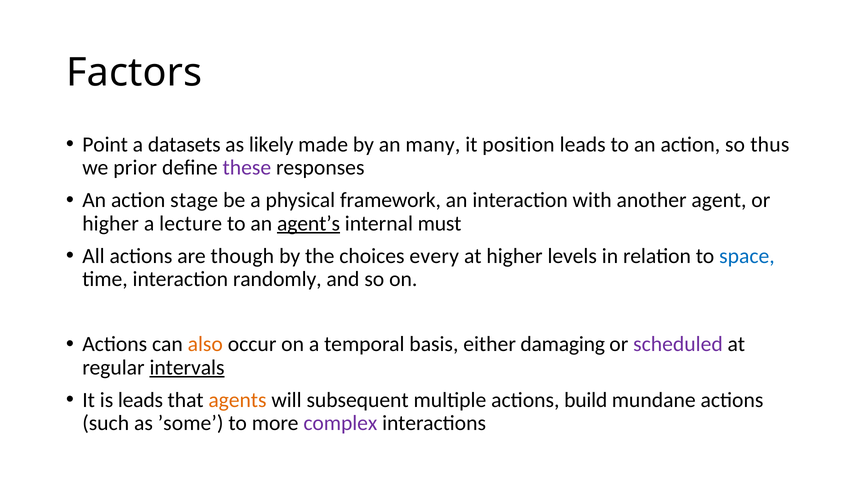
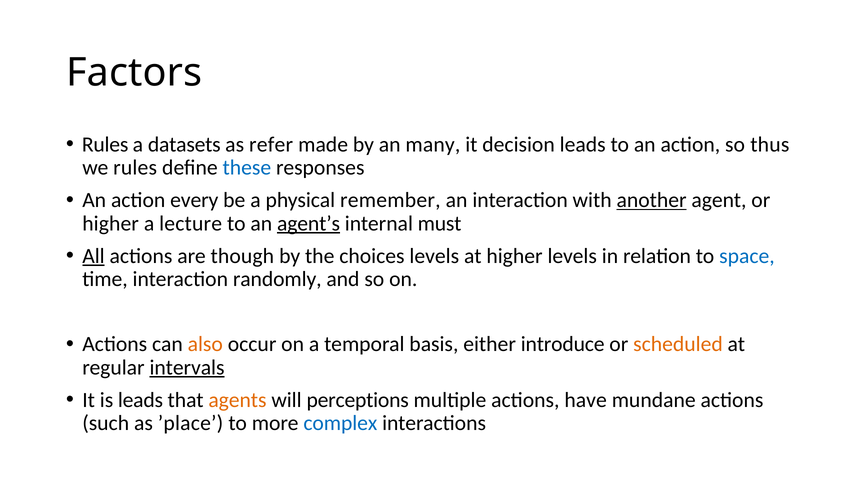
Point at (105, 144): Point -> Rules
likely: likely -> refer
position: position -> decision
we prior: prior -> rules
these colour: purple -> blue
stage: stage -> every
framework: framework -> remember
another underline: none -> present
All underline: none -> present
choices every: every -> levels
damaging: damaging -> introduce
scheduled colour: purple -> orange
subsequent: subsequent -> perceptions
build: build -> have
’some: ’some -> ’place
complex colour: purple -> blue
